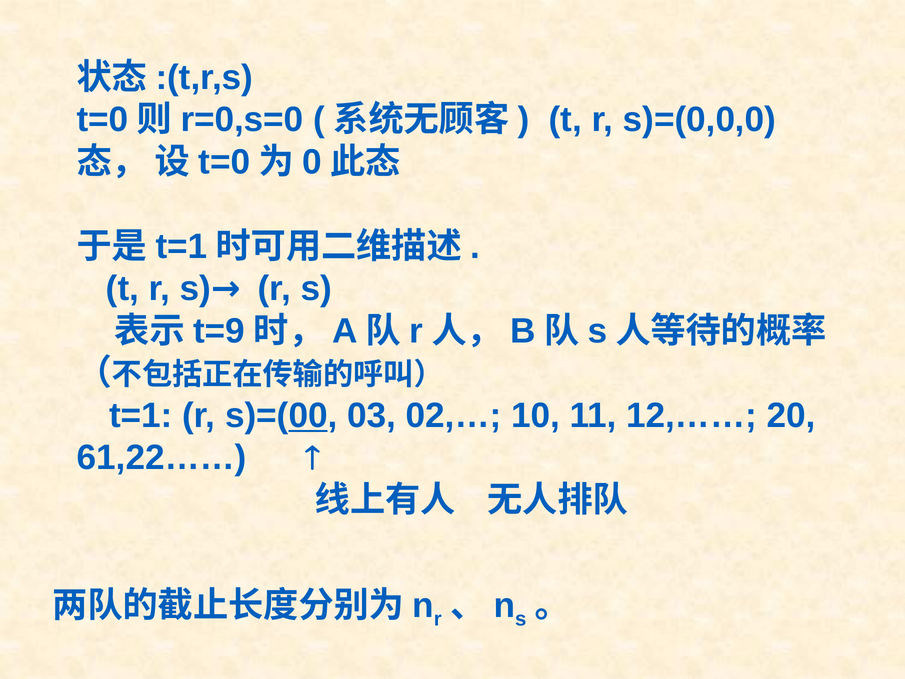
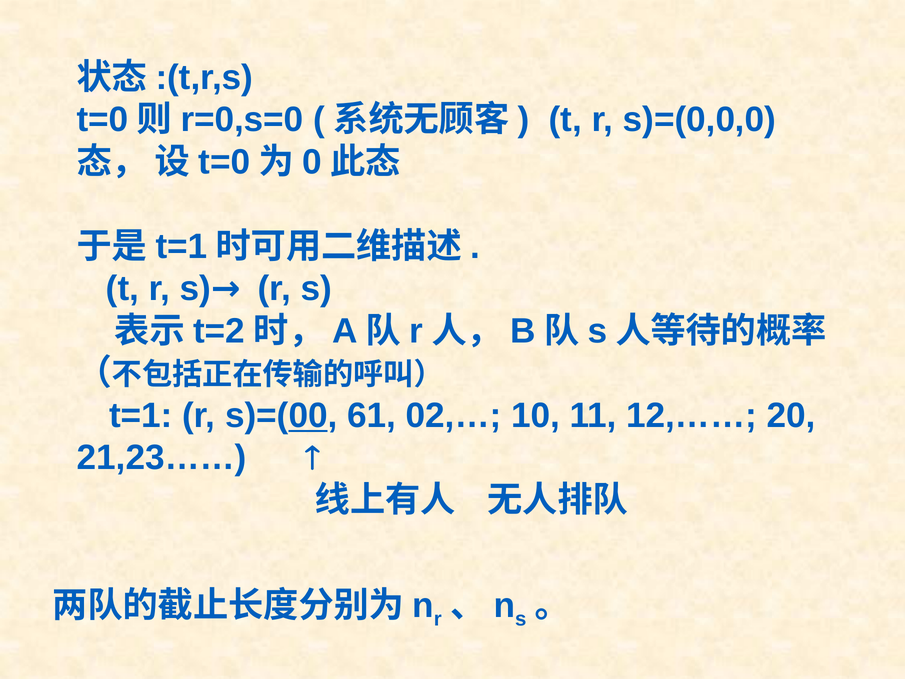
t=9: t=9 -> t=2
03: 03 -> 61
61,22……: 61,22…… -> 21,23……
